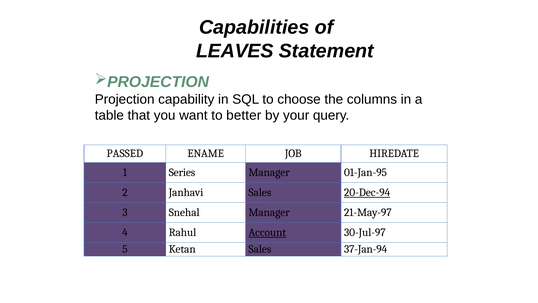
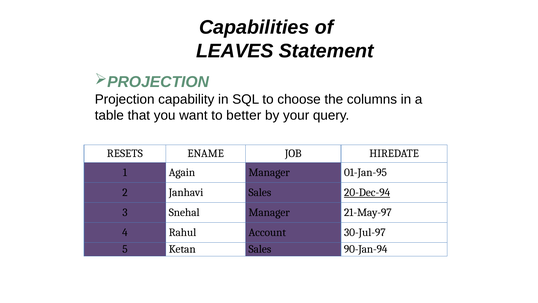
PASSED: PASSED -> RESETS
Series: Series -> Again
Account underline: present -> none
37-Jan-94: 37-Jan-94 -> 90-Jan-94
